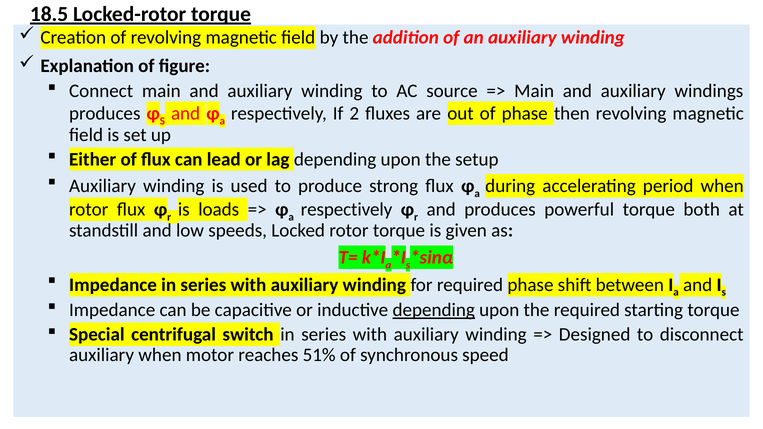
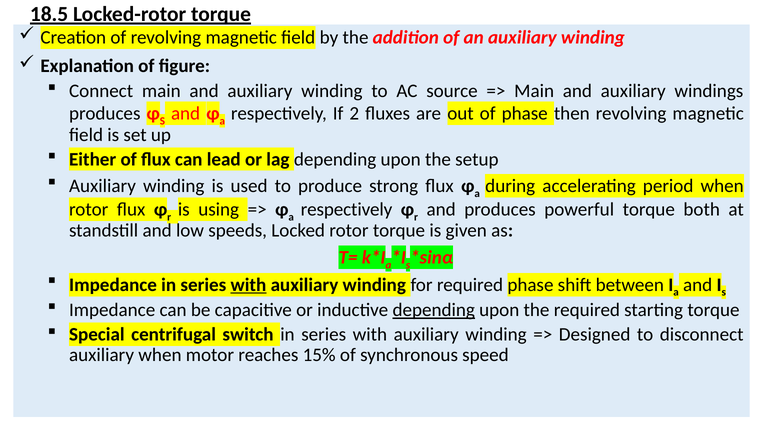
loads: loads -> using
with at (248, 285) underline: none -> present
51%: 51% -> 15%
